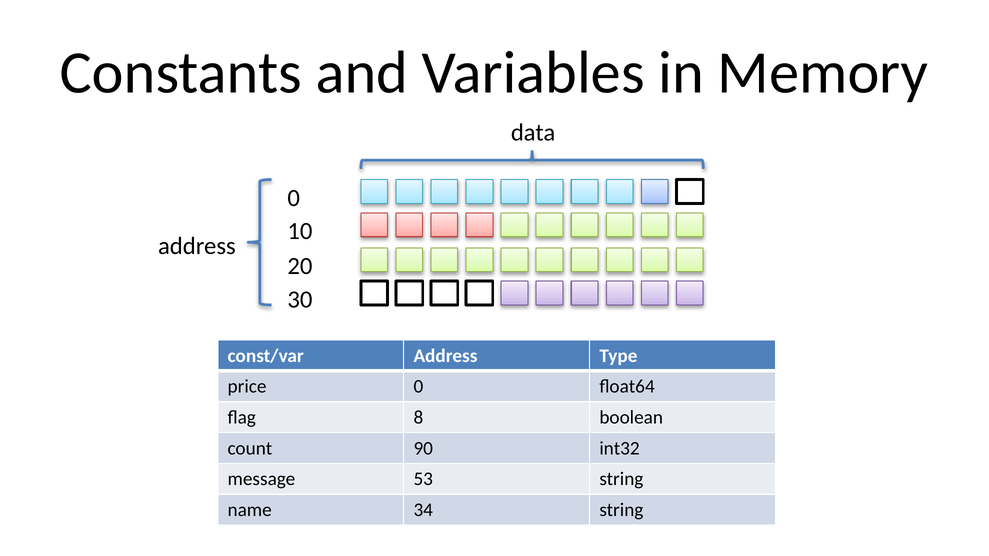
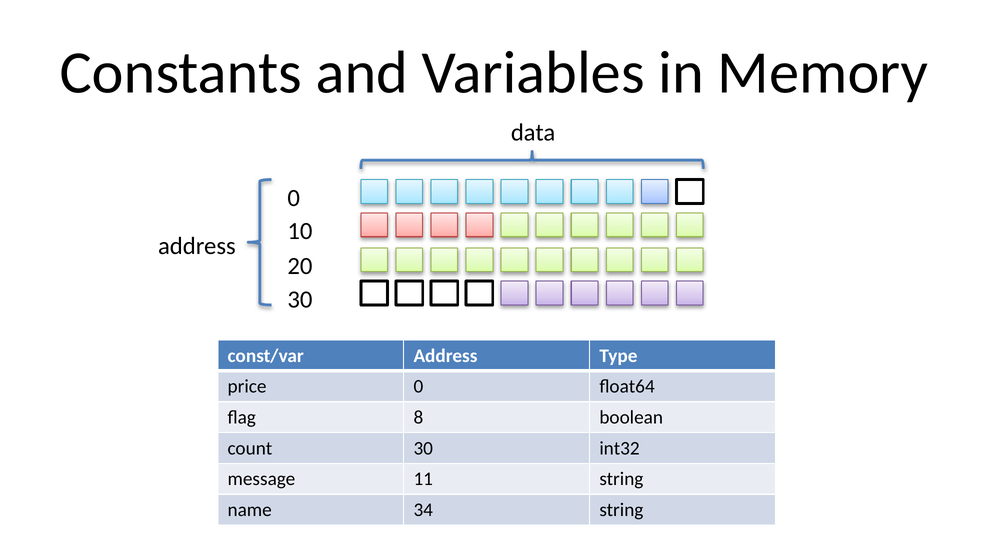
count 90: 90 -> 30
53: 53 -> 11
